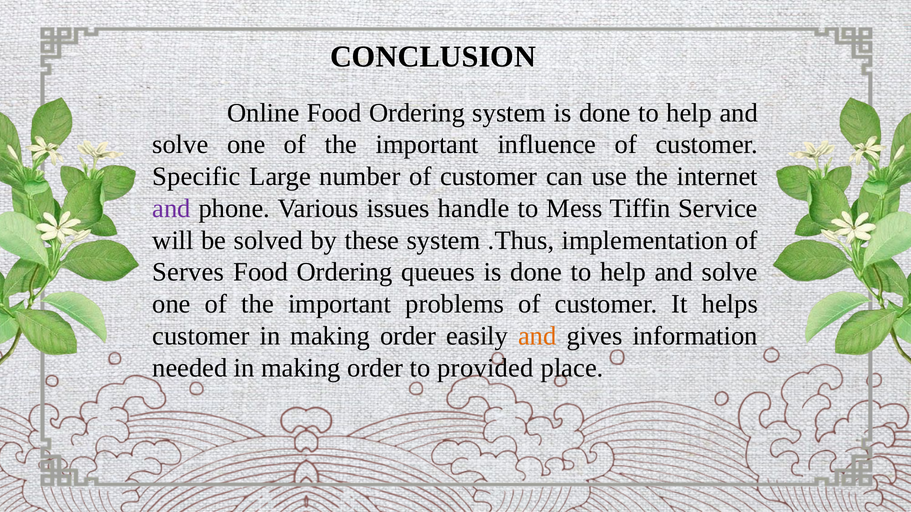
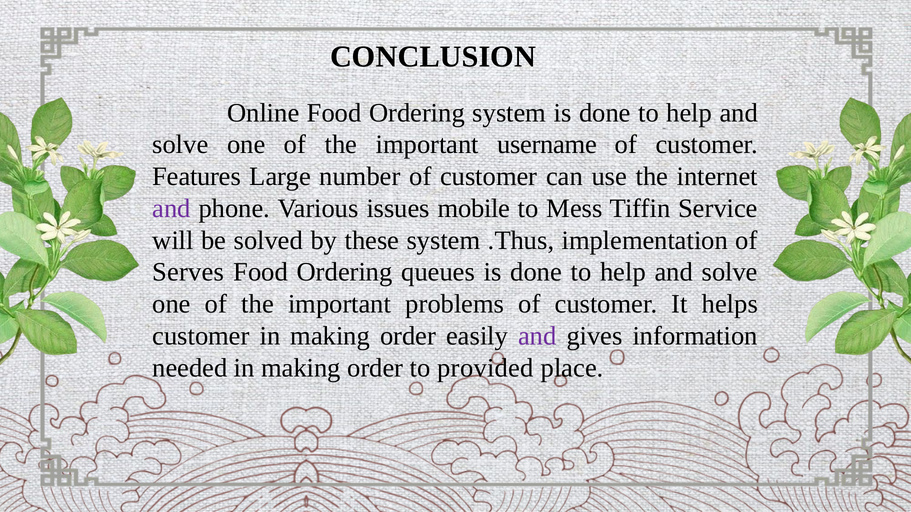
influence: influence -> username
Specific: Specific -> Features
handle: handle -> mobile
and at (537, 336) colour: orange -> purple
